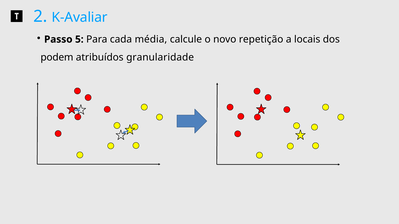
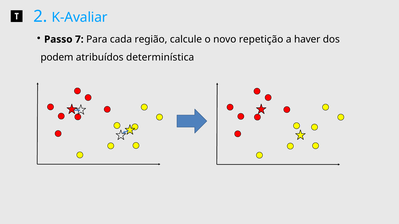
5: 5 -> 7
média: média -> região
locais: locais -> haver
granularidade: granularidade -> determinística
